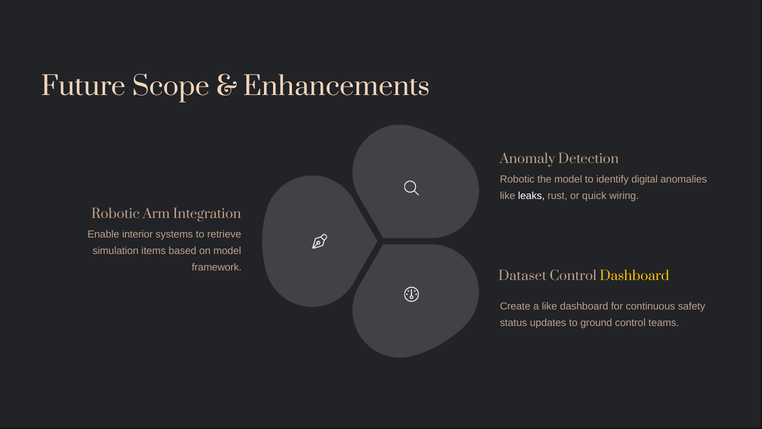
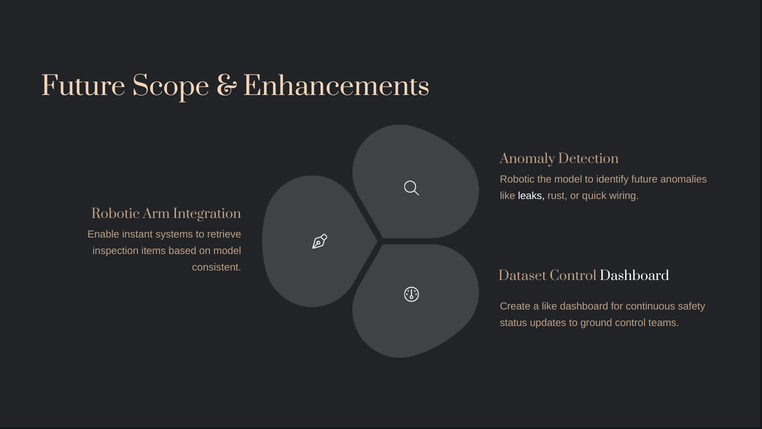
identify digital: digital -> future
interior: interior -> instant
simulation: simulation -> inspection
framework: framework -> consistent
Dashboard at (635, 276) colour: yellow -> white
